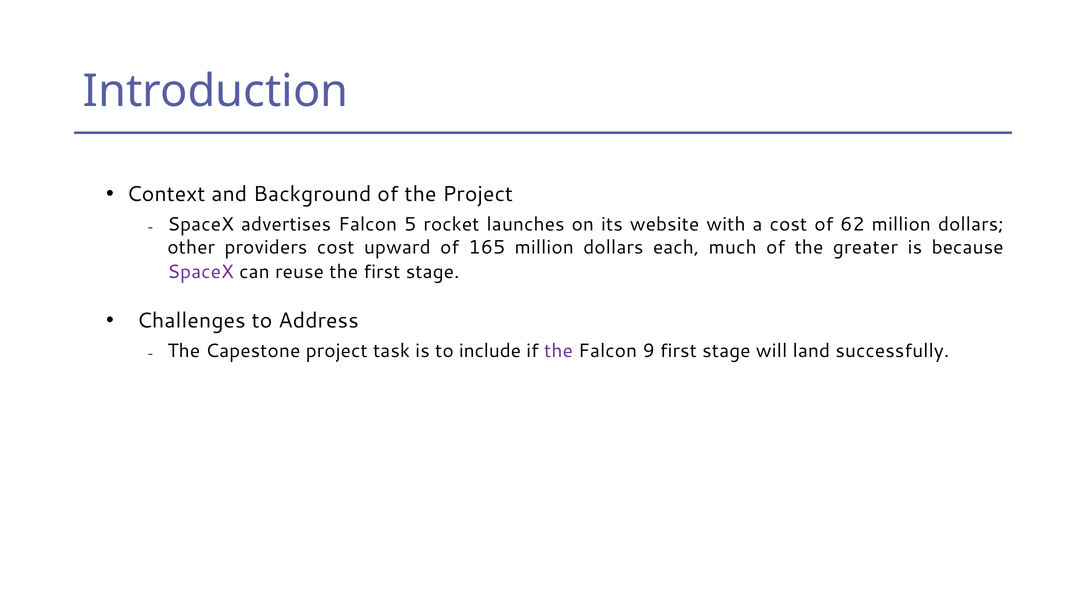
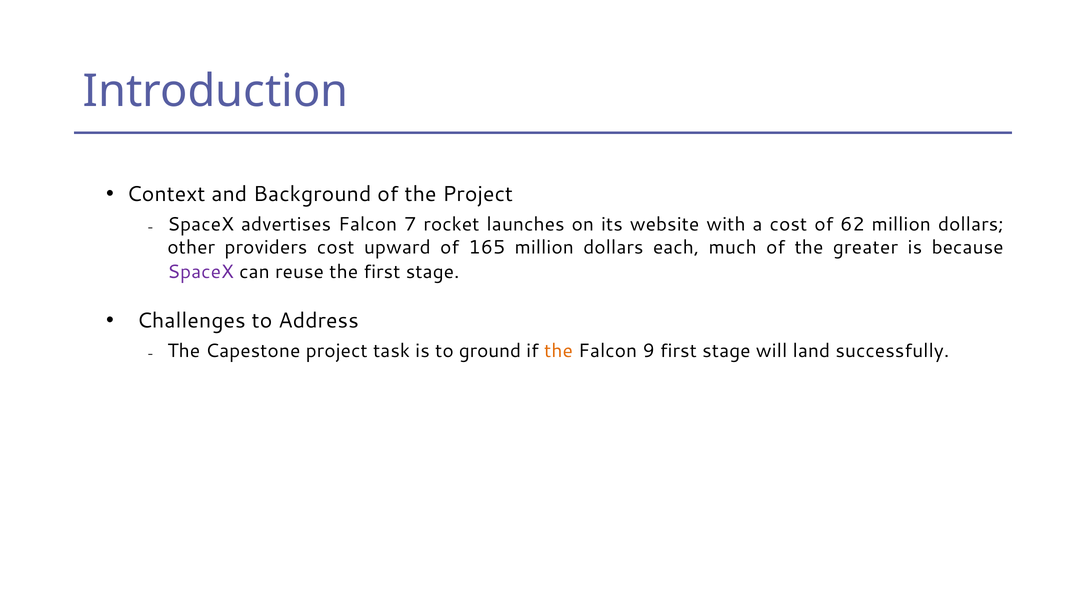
5: 5 -> 7
include: include -> ground
the at (558, 350) colour: purple -> orange
